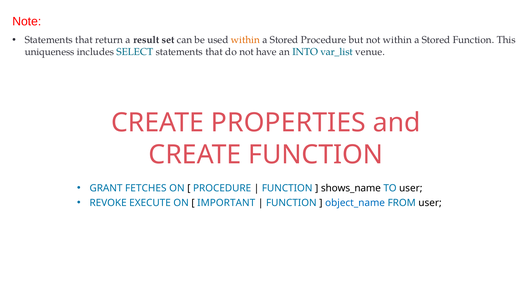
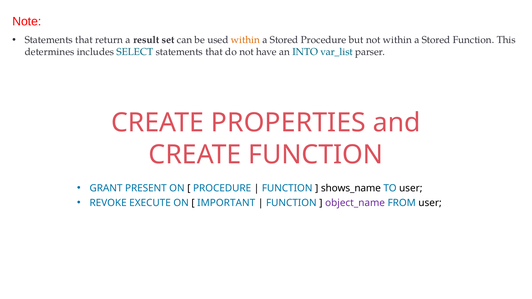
uniqueness: uniqueness -> determines
venue: venue -> parser
FETCHES: FETCHES -> PRESENT
object_name colour: blue -> purple
